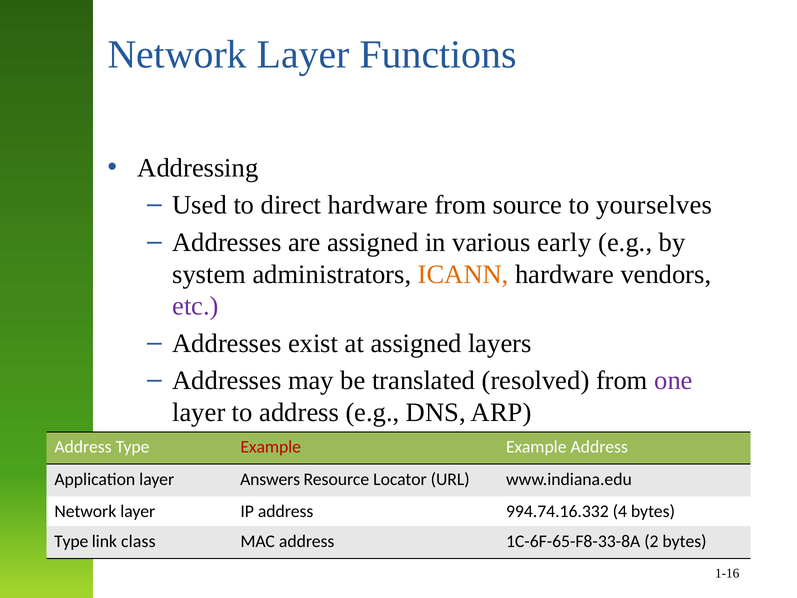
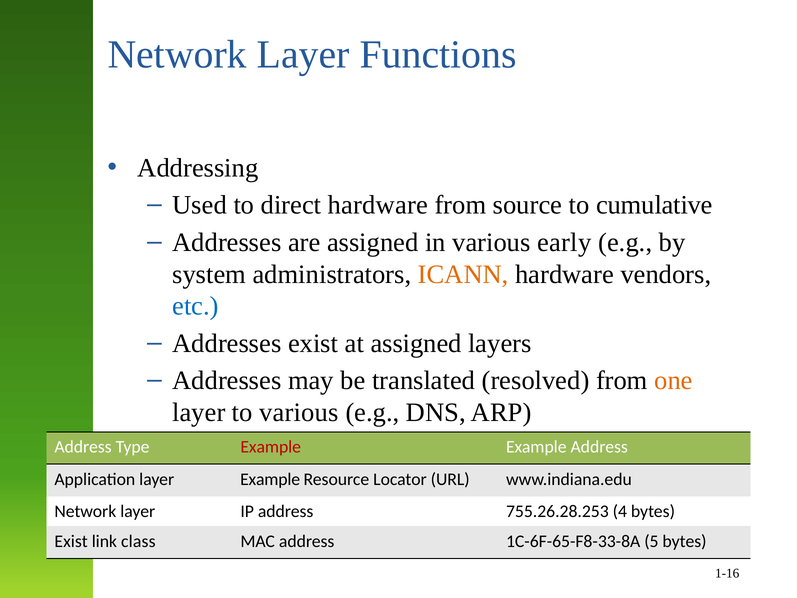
yourselves: yourselves -> cumulative
etc colour: purple -> blue
one colour: purple -> orange
to address: address -> various
layer Answers: Answers -> Example
994.74.16.332: 994.74.16.332 -> 755.26.28.253
Type at (71, 541): Type -> Exist
2: 2 -> 5
